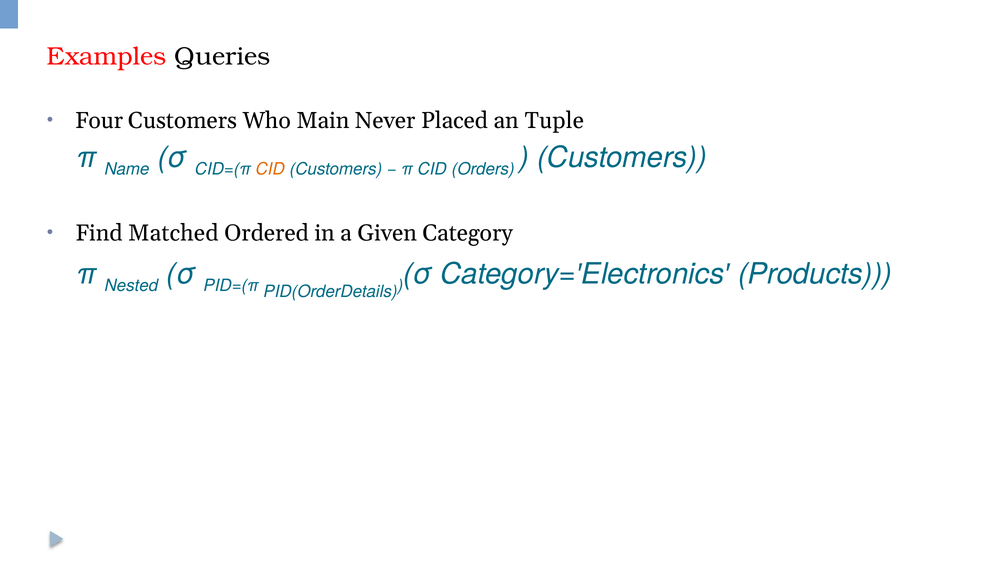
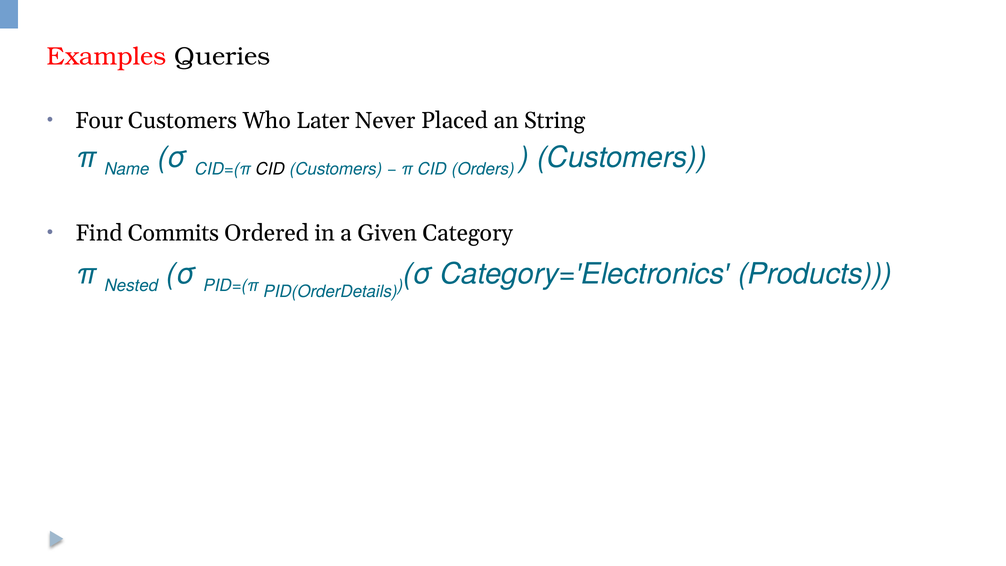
Main: Main -> Later
Tuple: Tuple -> String
CID at (270, 169) colour: orange -> black
Matched: Matched -> Commits
